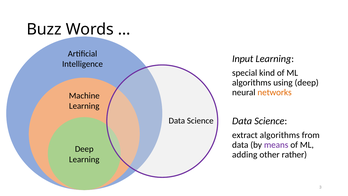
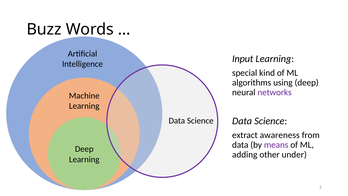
networks colour: orange -> purple
extract algorithms: algorithms -> awareness
rather: rather -> under
